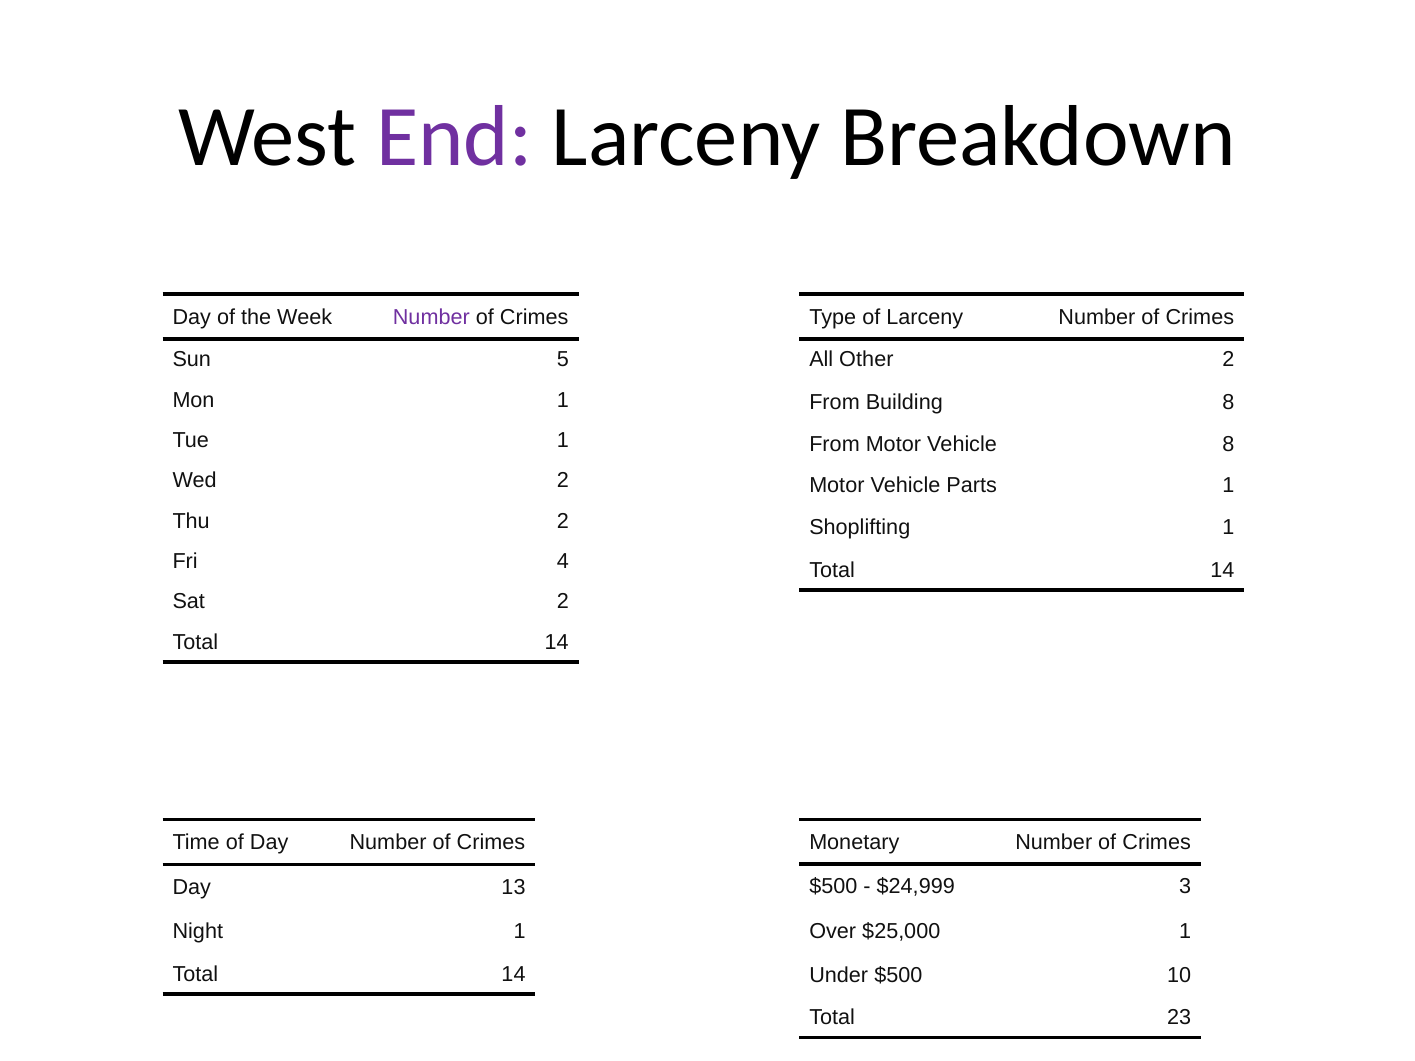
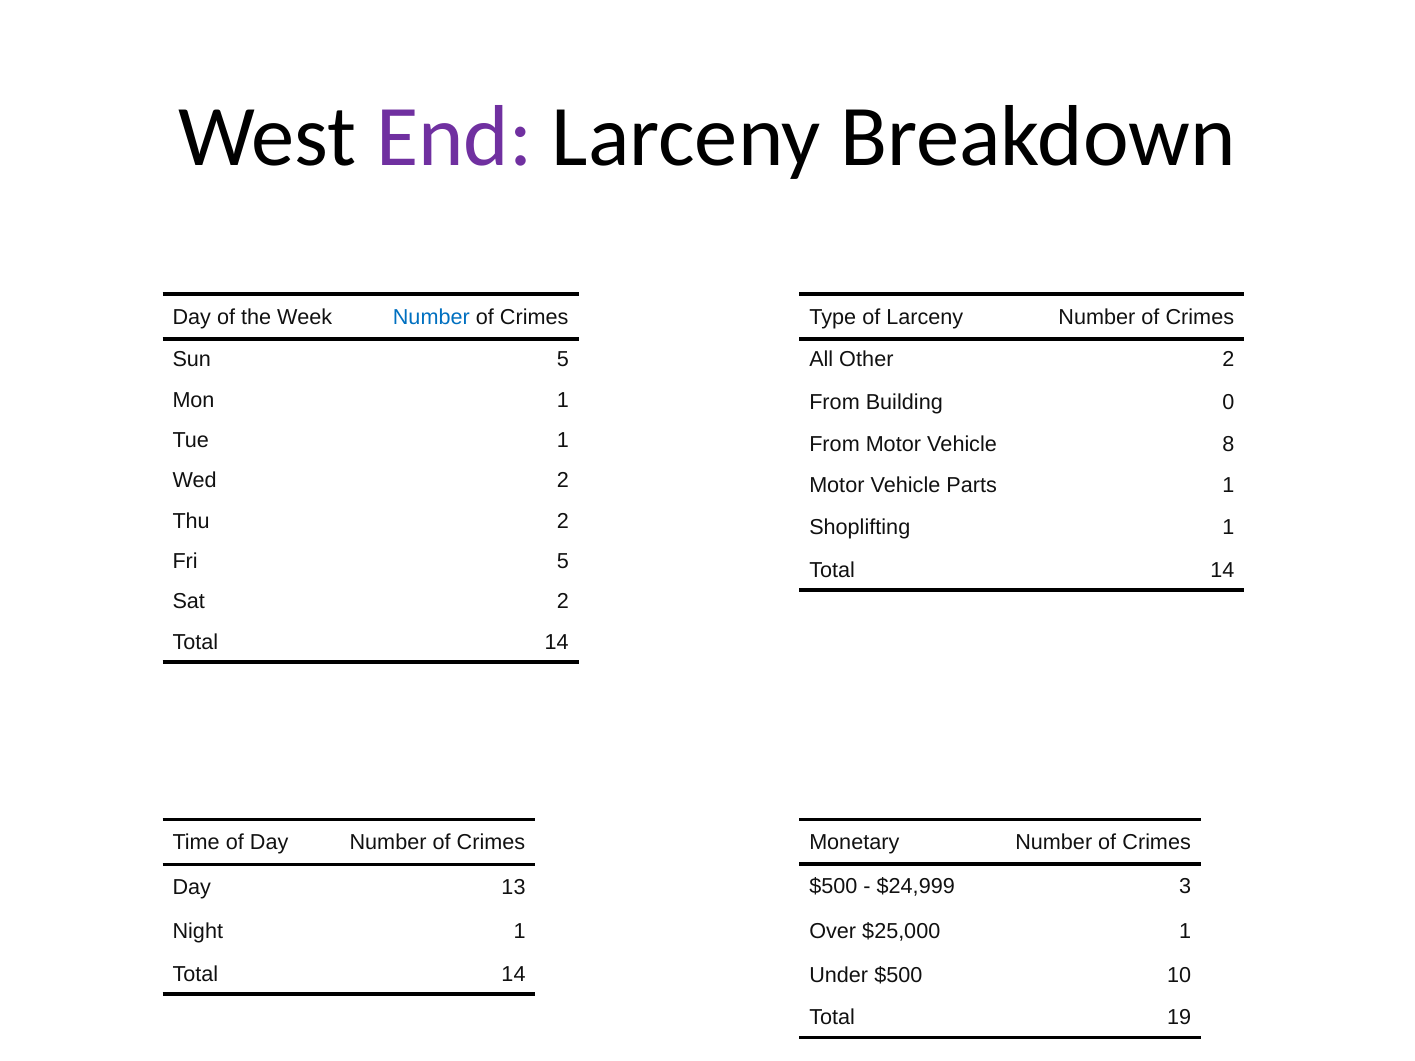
Number at (431, 317) colour: purple -> blue
Building 8: 8 -> 0
Fri 4: 4 -> 5
23: 23 -> 19
